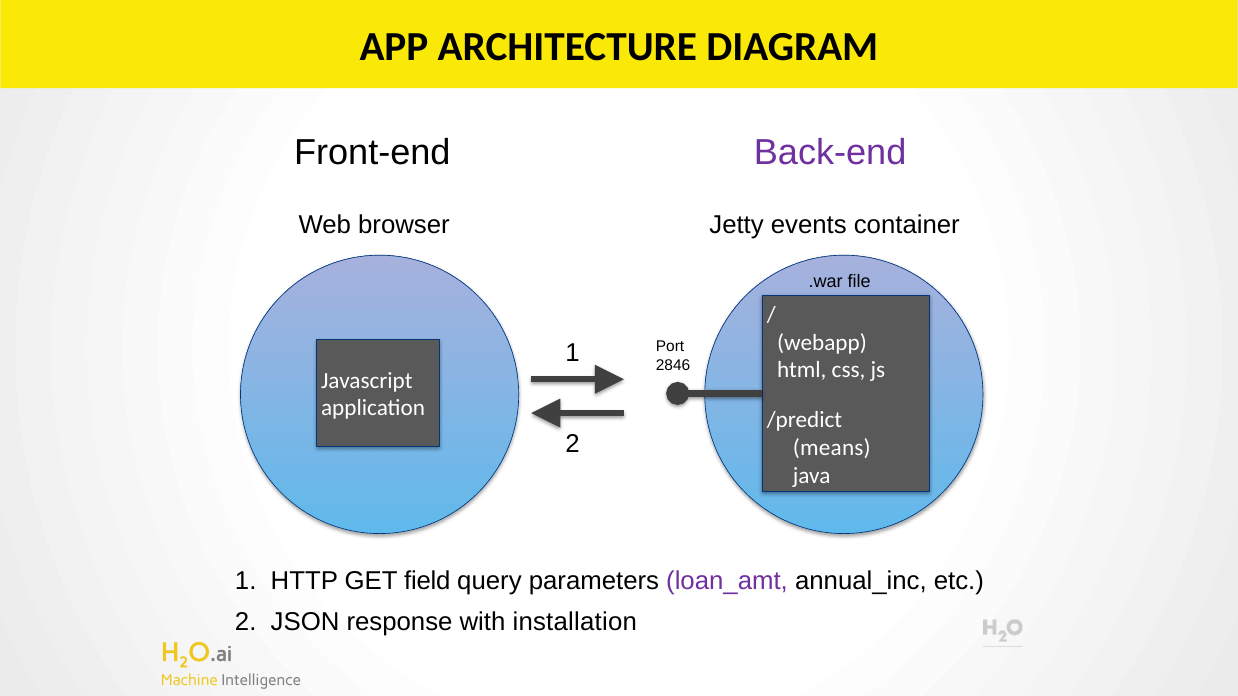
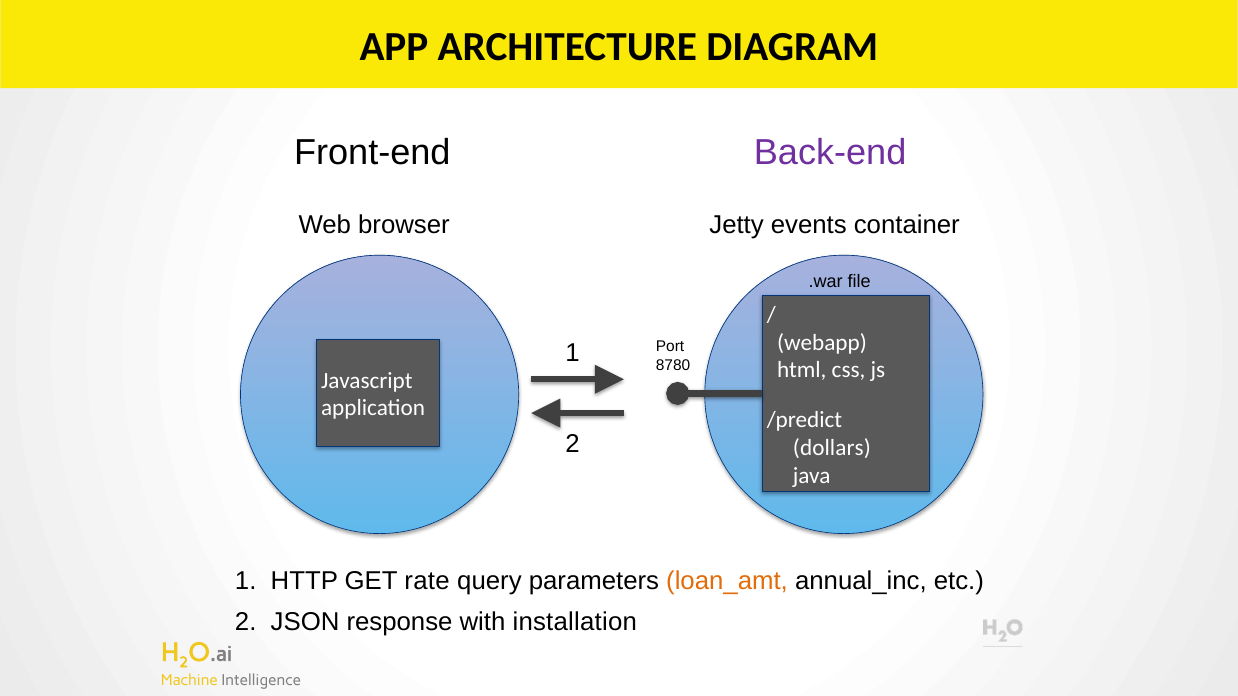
2846: 2846 -> 8780
means: means -> dollars
field: field -> rate
loan_amt colour: purple -> orange
